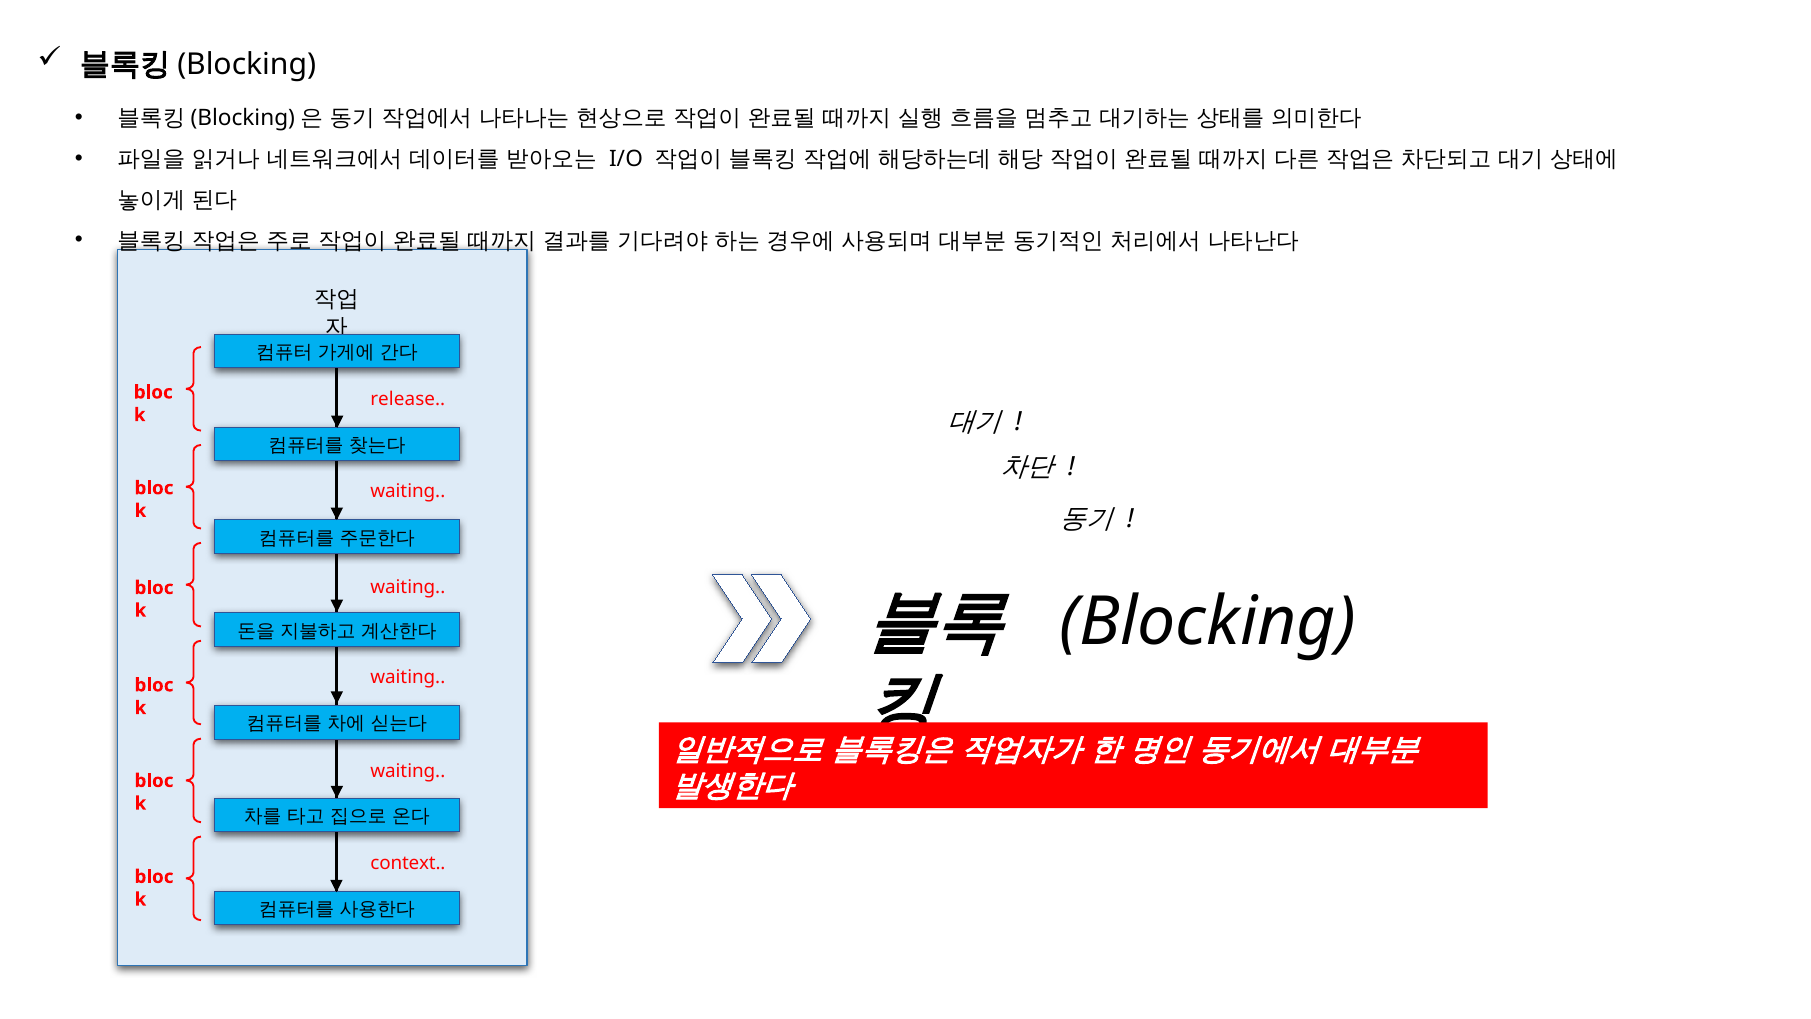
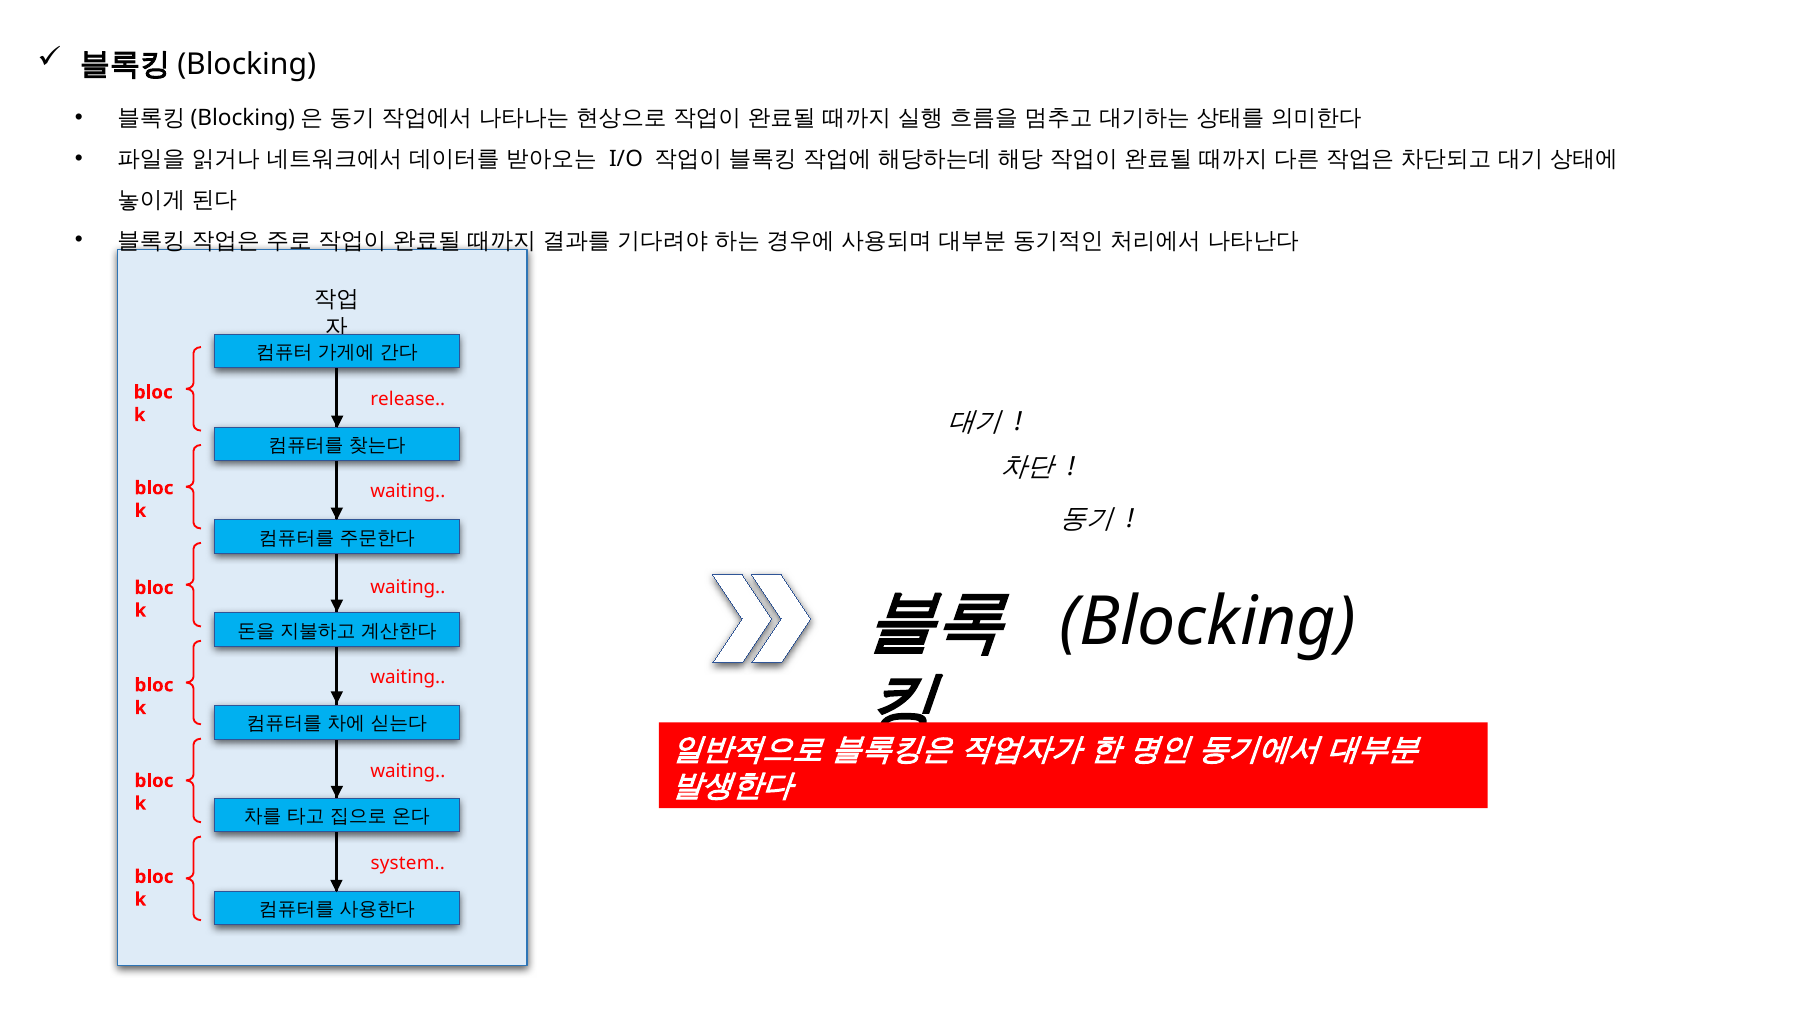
context: context -> system
